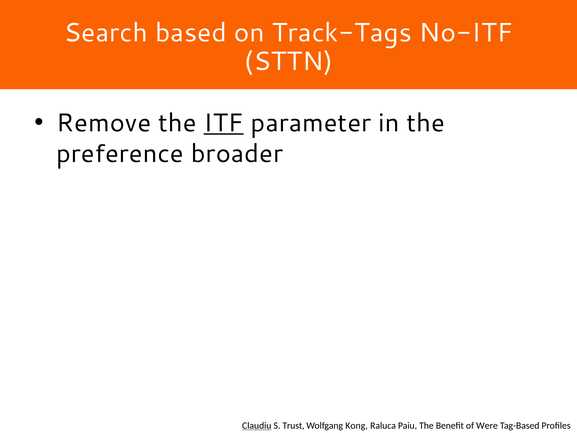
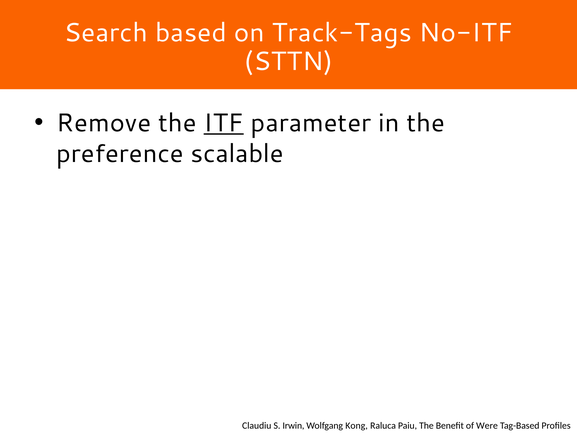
broader: broader -> scalable
Claudiu underline: present -> none
Trust: Trust -> Irwin
